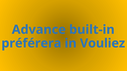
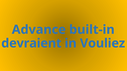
préférera: préférera -> devraient
